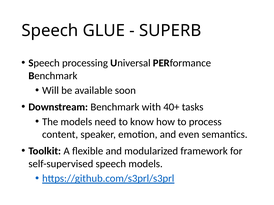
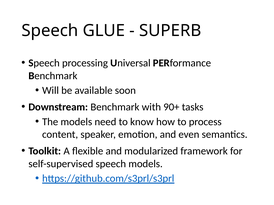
40+: 40+ -> 90+
